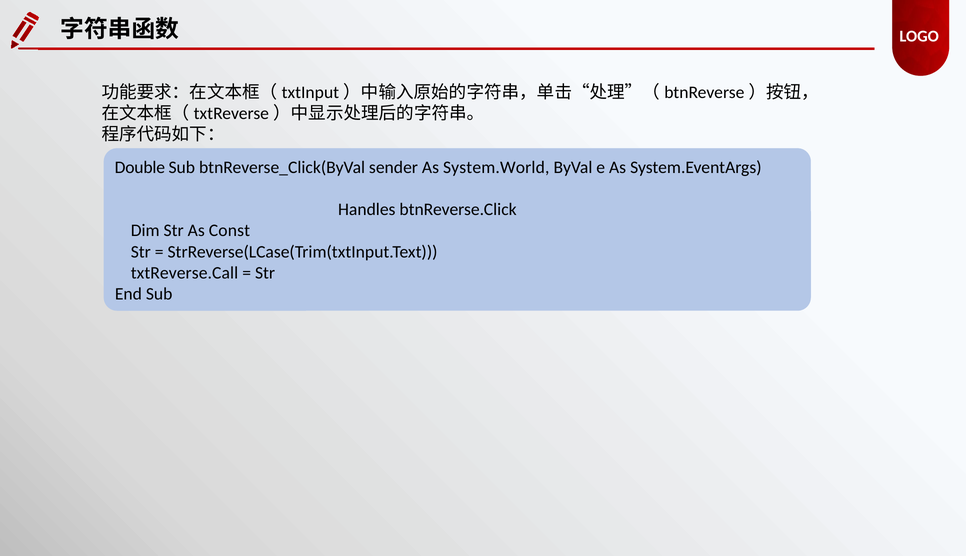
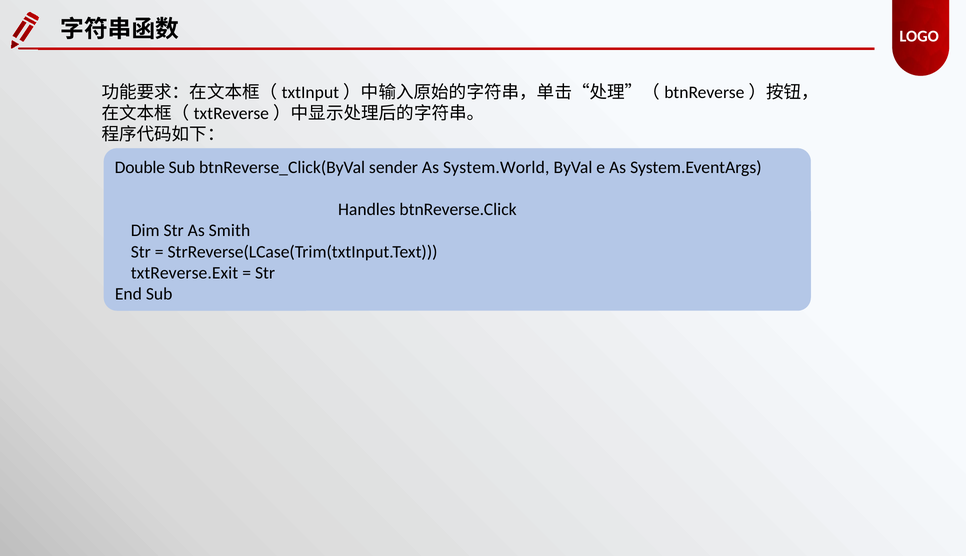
Const: Const -> Smith
txtReverse.Call: txtReverse.Call -> txtReverse.Exit
